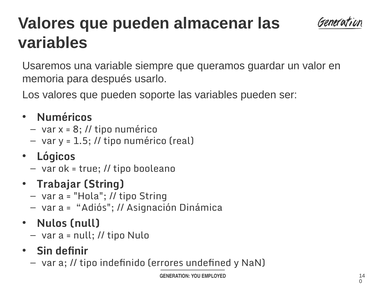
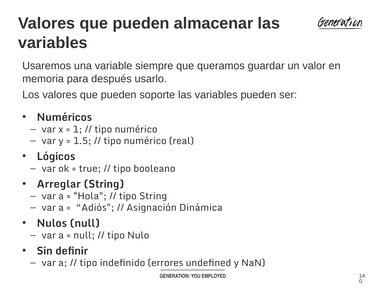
8: 8 -> 1
Trabajar: Trabajar -> Arreglar
